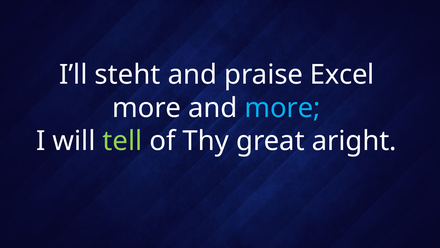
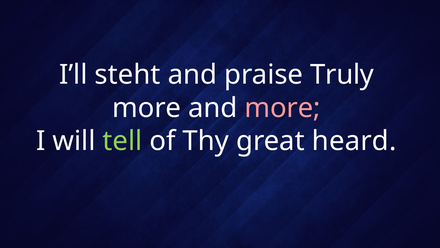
Excel: Excel -> Truly
more at (283, 108) colour: light blue -> pink
aright: aright -> heard
